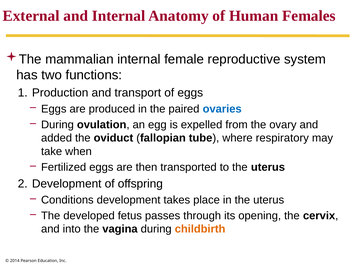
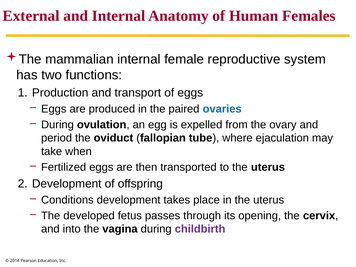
added: added -> period
respiratory: respiratory -> ejaculation
childbirth colour: orange -> purple
